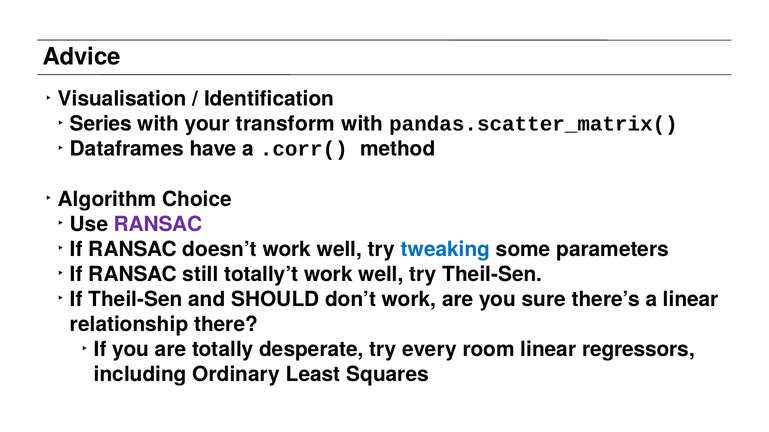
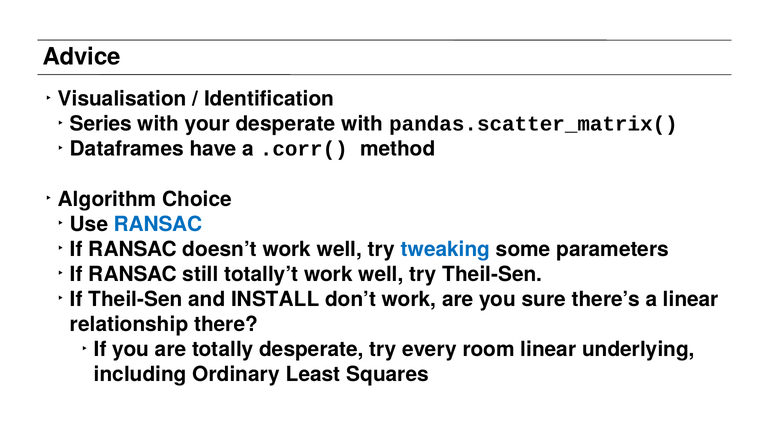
your transform: transform -> desperate
RANSAC at (158, 224) colour: purple -> blue
SHOULD: SHOULD -> INSTALL
regressors: regressors -> underlying
